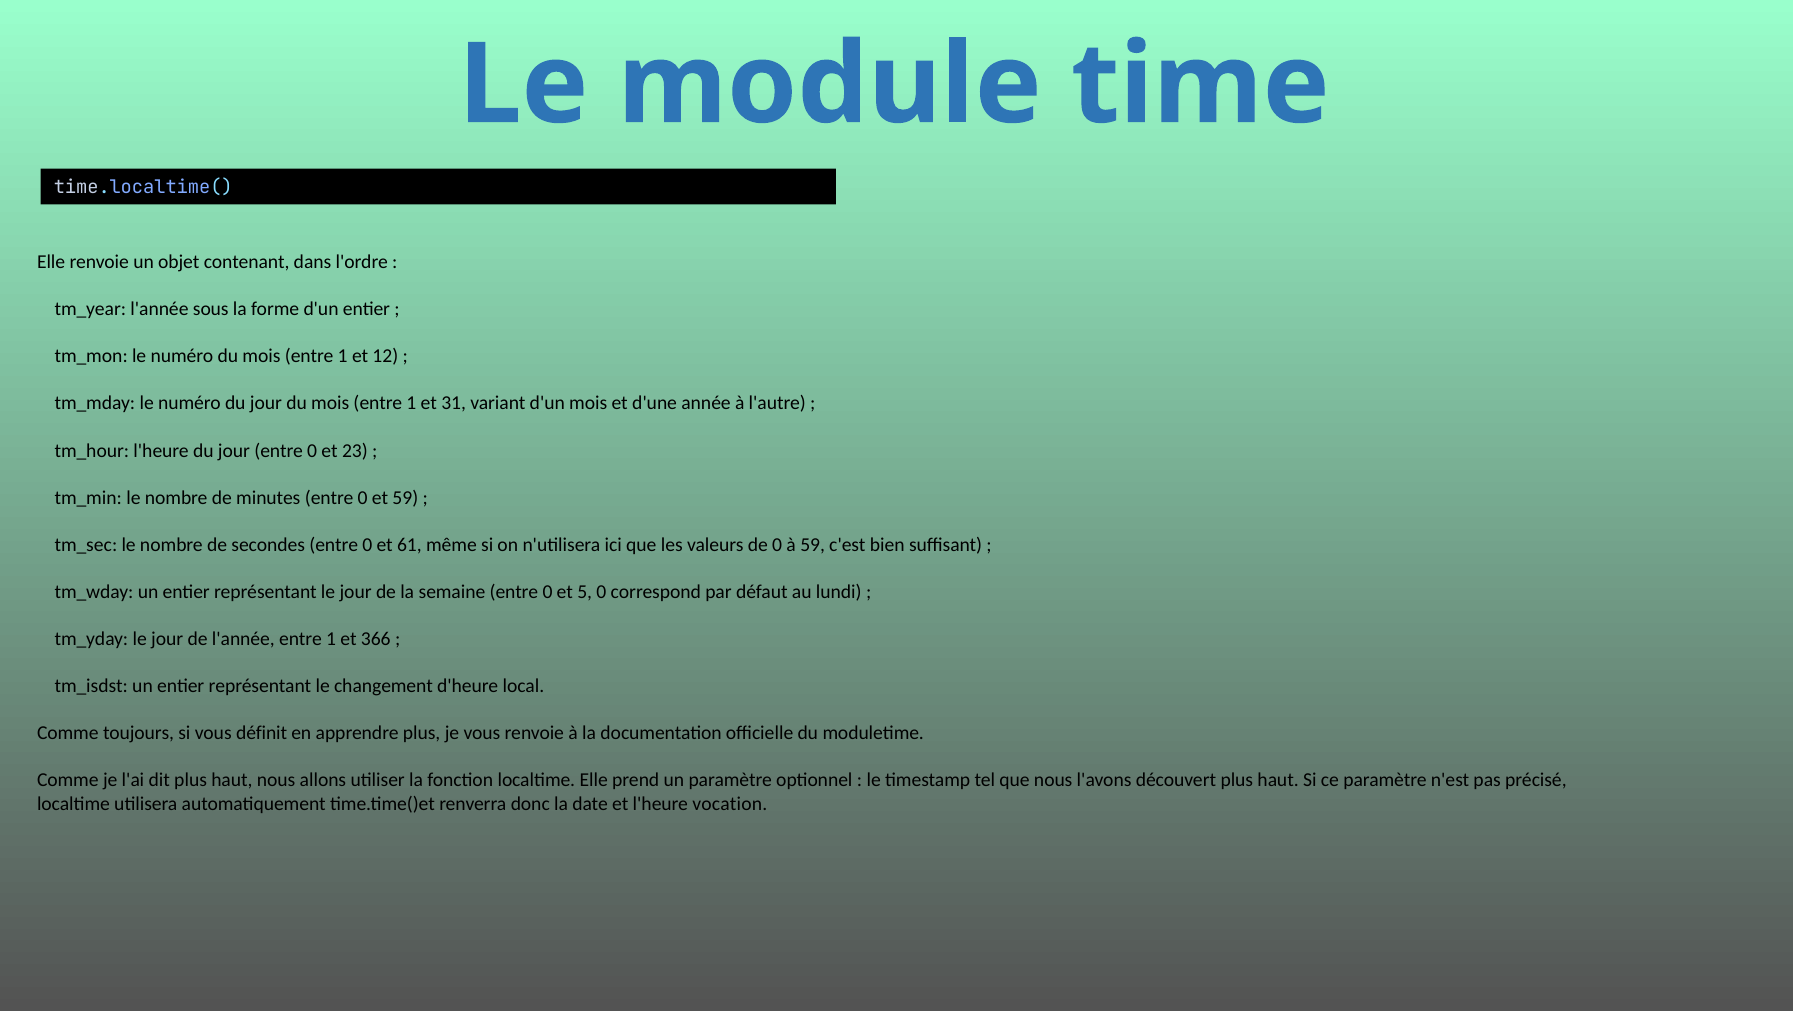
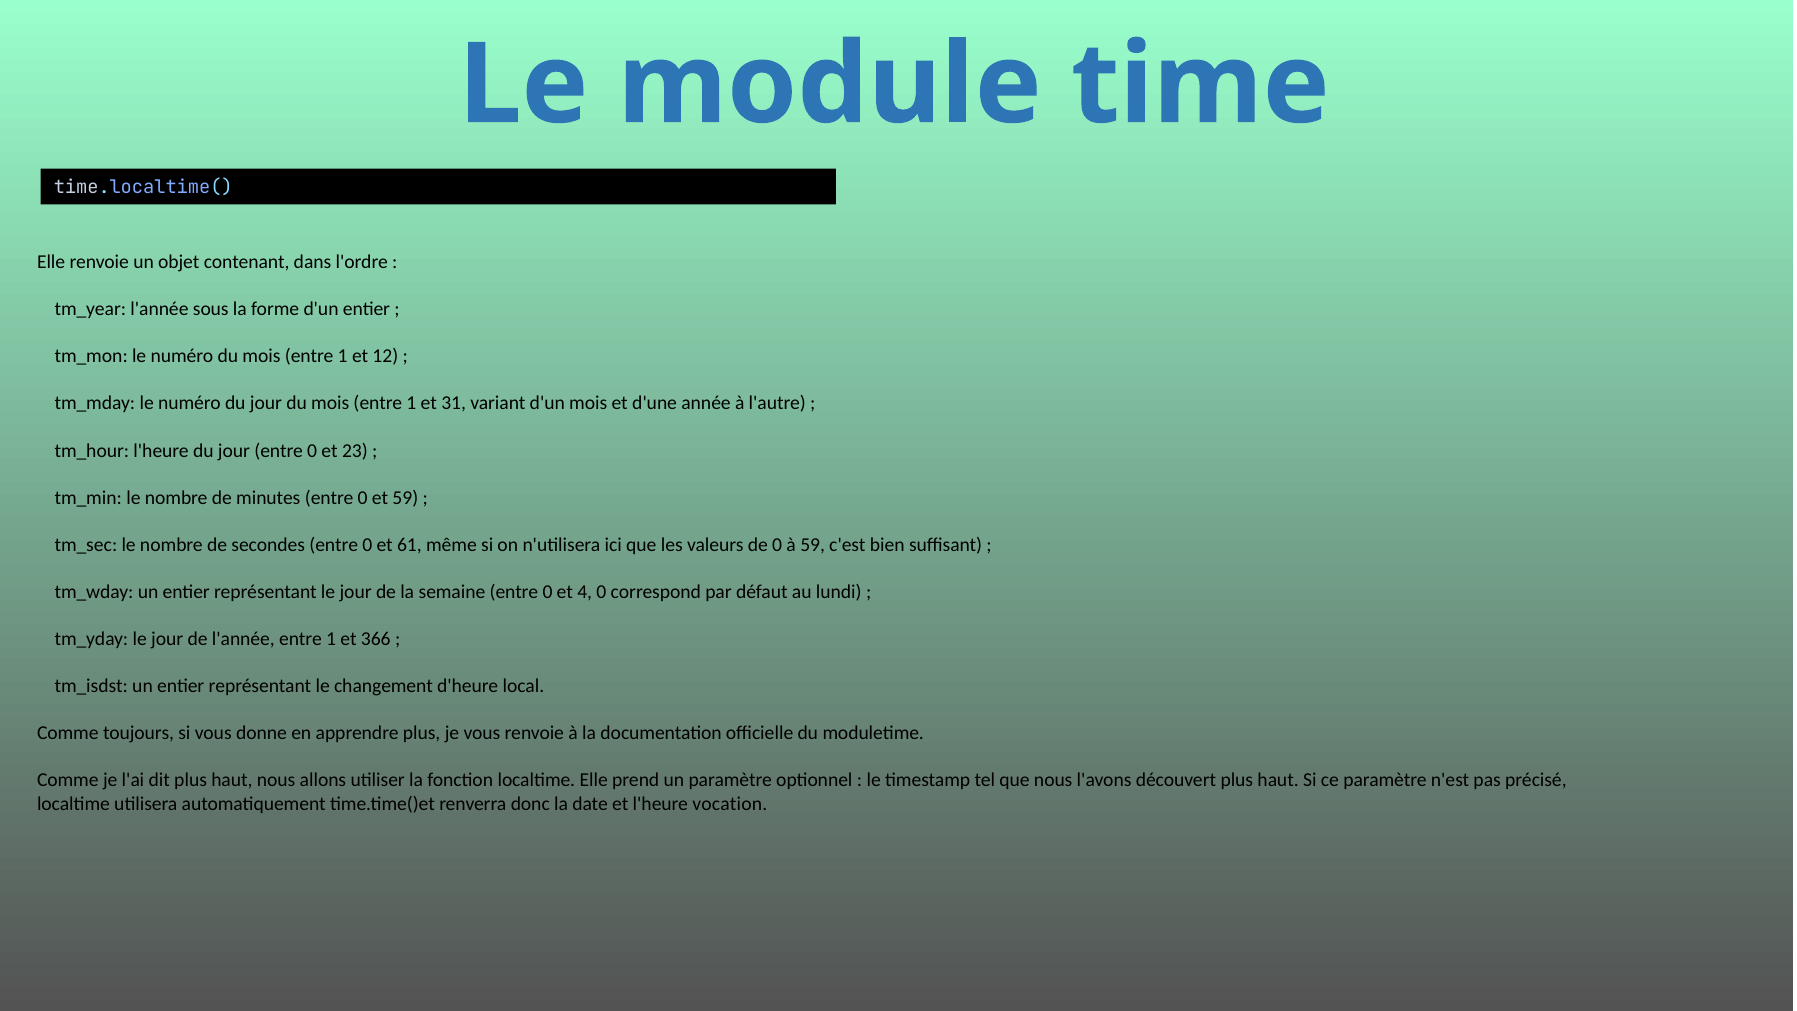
5: 5 -> 4
définit: définit -> donne
